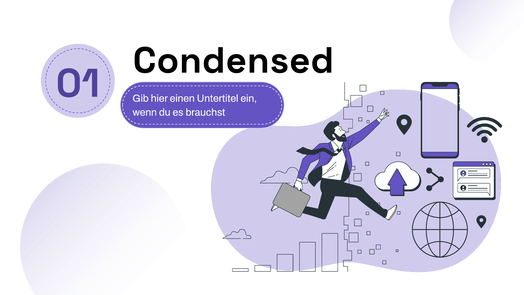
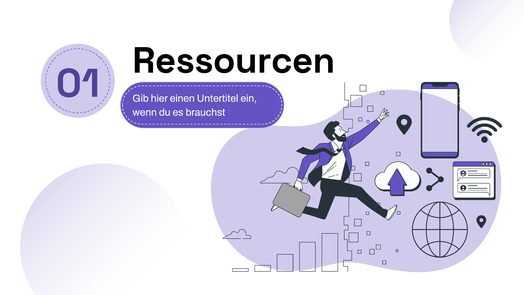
Condensed: Condensed -> Ressourcen
